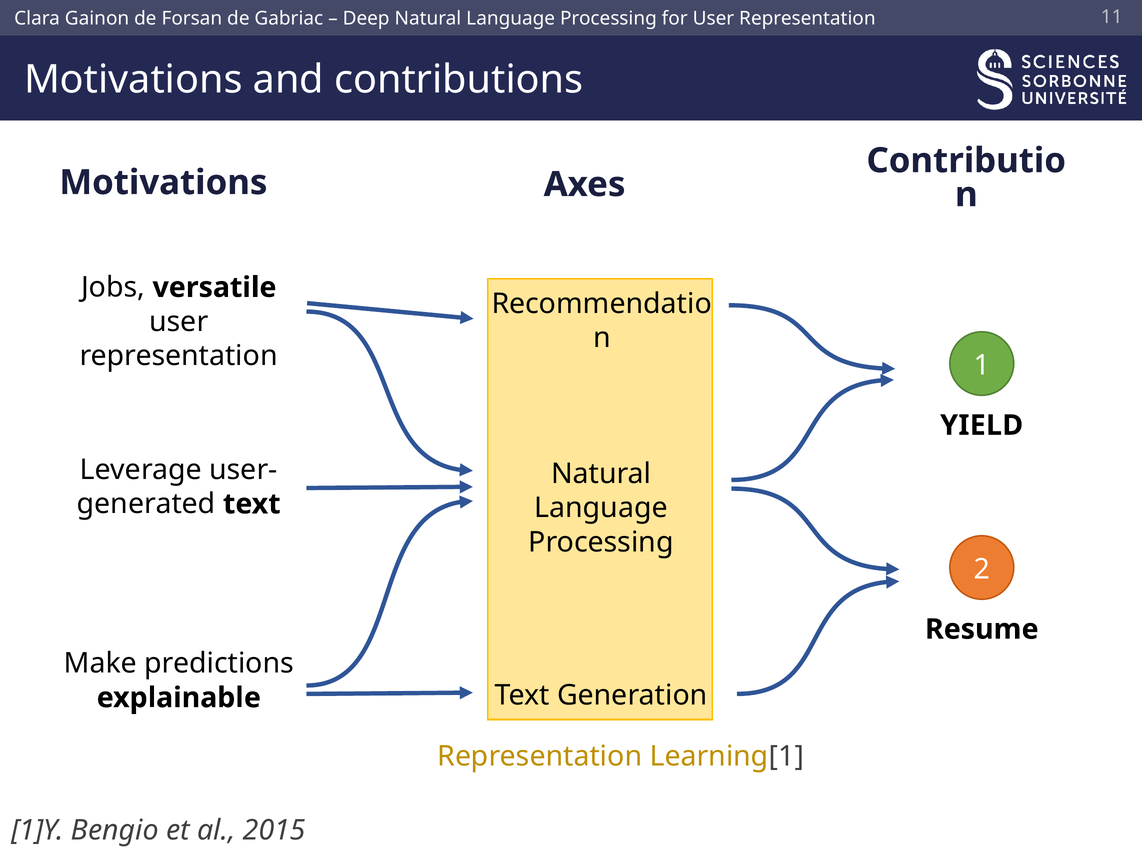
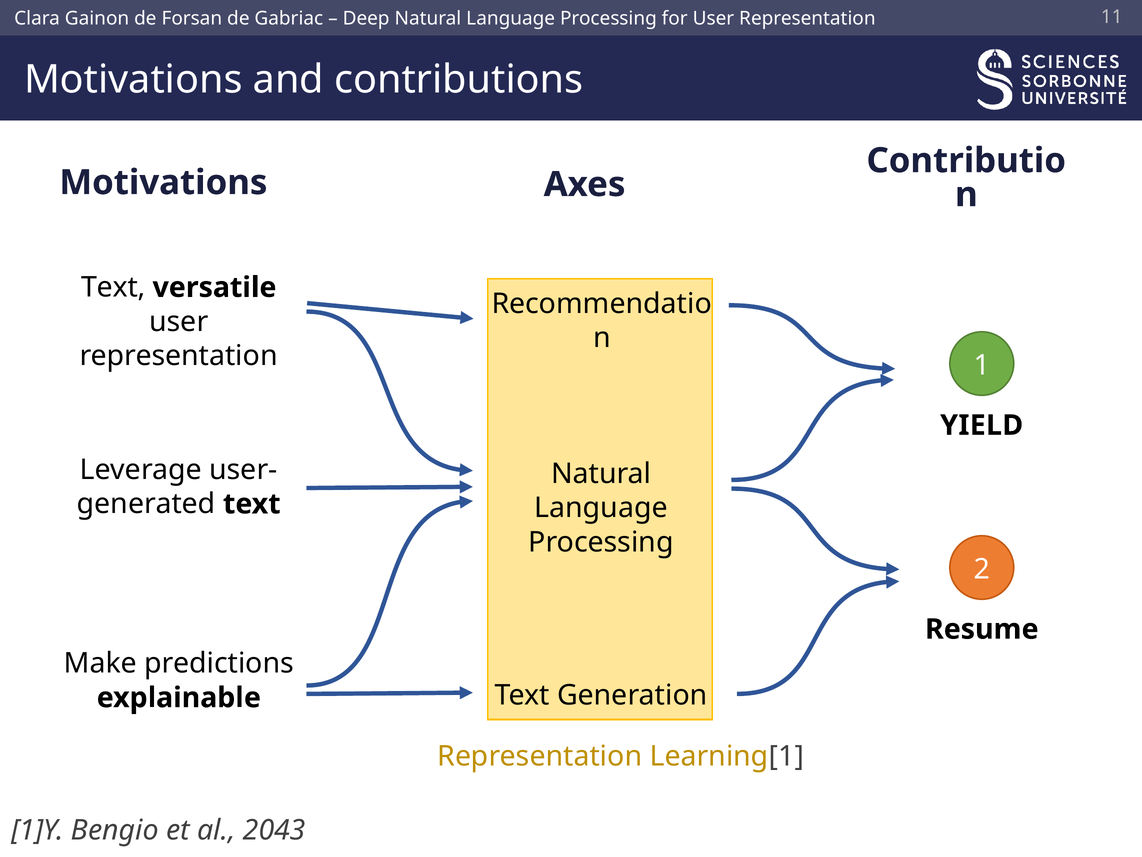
Jobs at (113, 287): Jobs -> Text
2015: 2015 -> 2043
